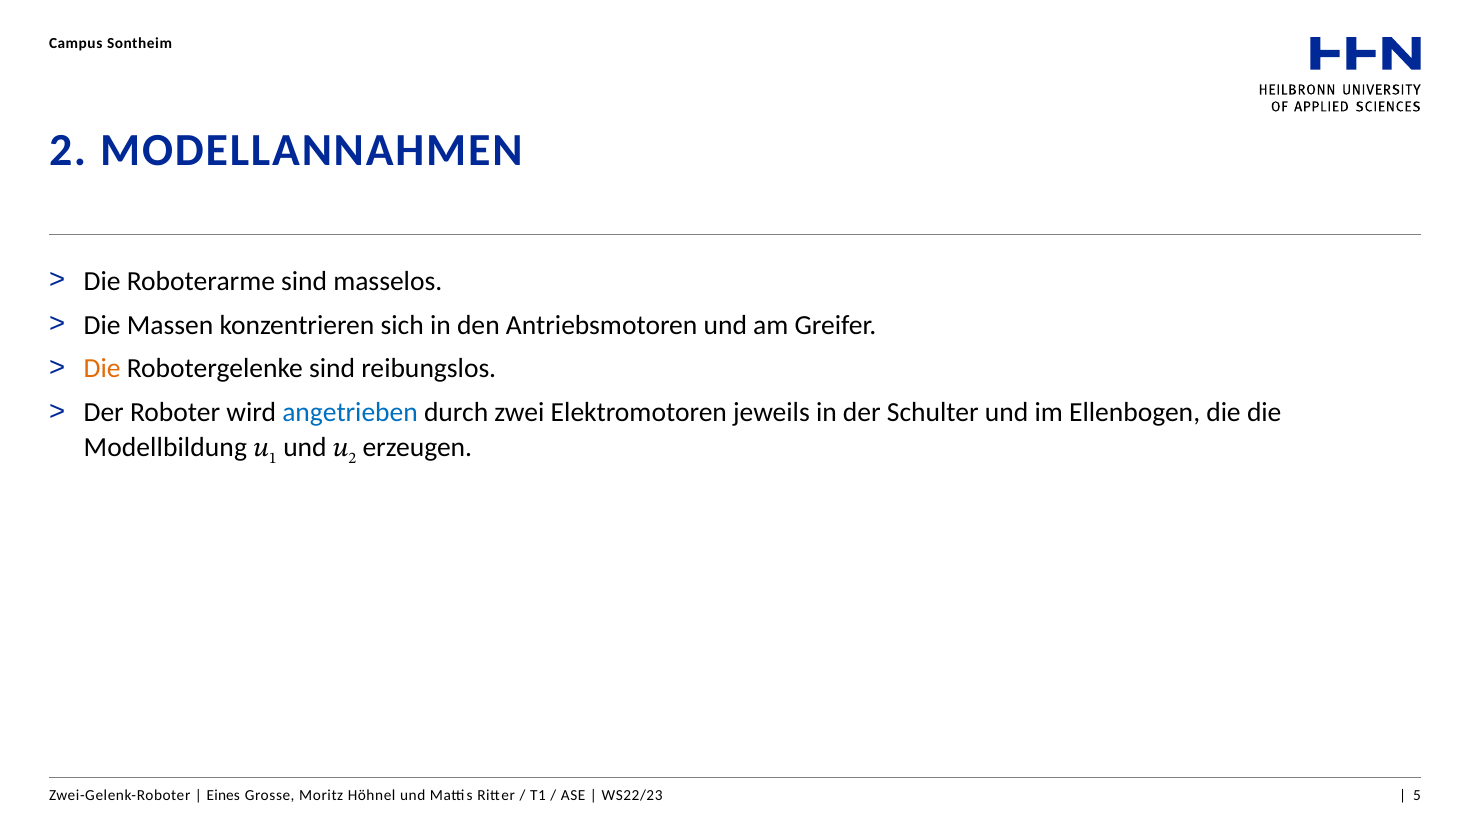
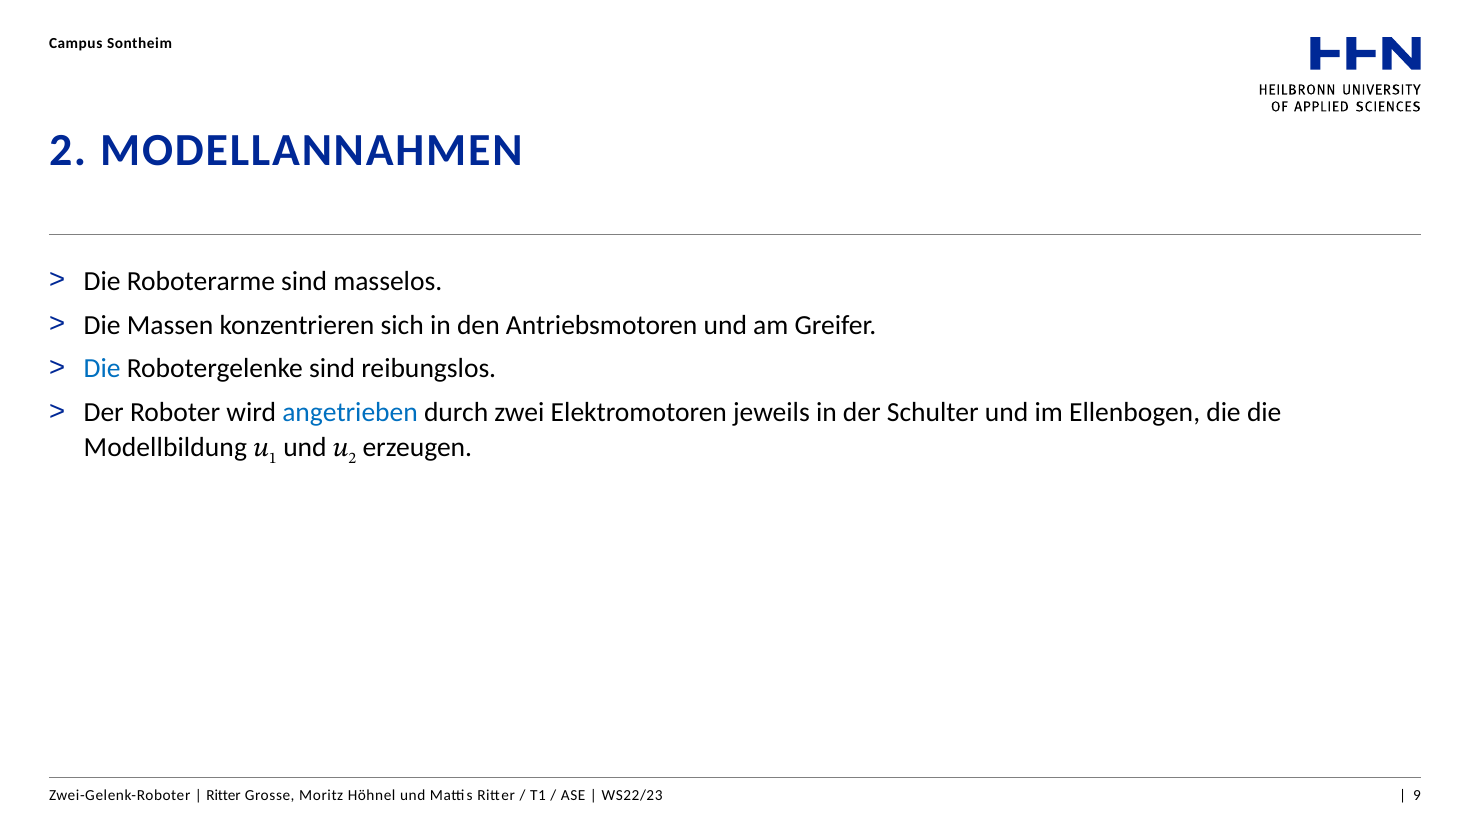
Die at (102, 369) colour: orange -> blue
Eines at (223, 796): Eines -> Ritter
5: 5 -> 9
